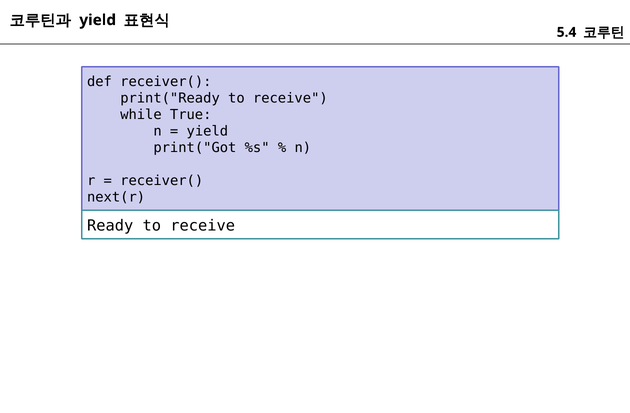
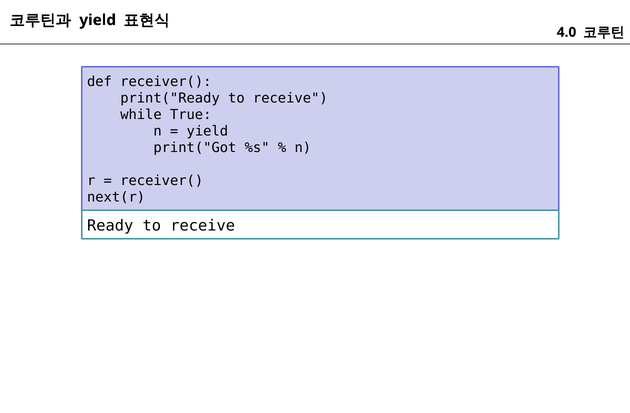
5.4: 5.4 -> 4.0
